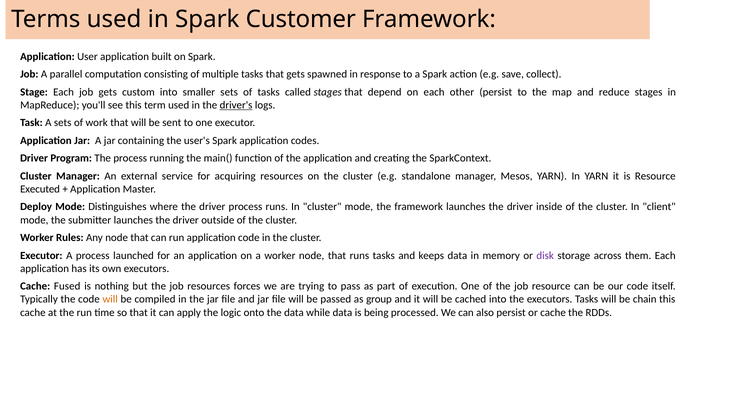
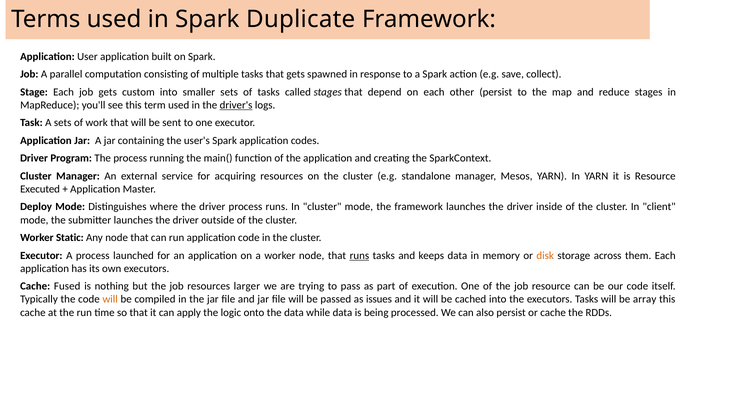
Customer: Customer -> Duplicate
Rules: Rules -> Static
runs at (359, 256) underline: none -> present
disk colour: purple -> orange
forces: forces -> larger
group: group -> issues
chain: chain -> array
